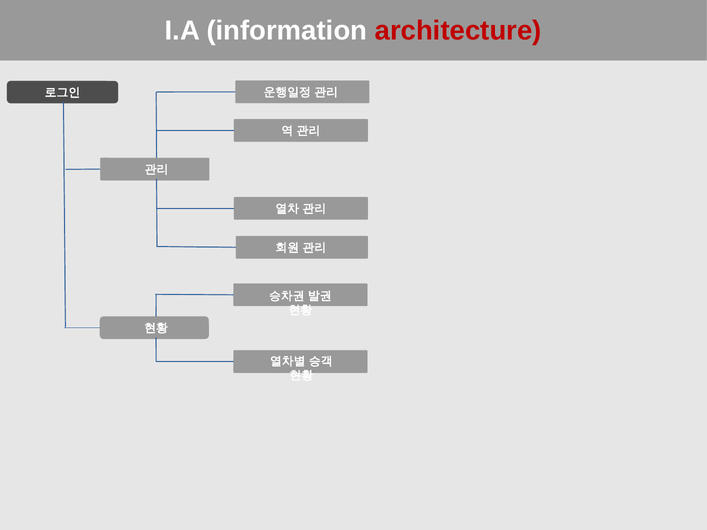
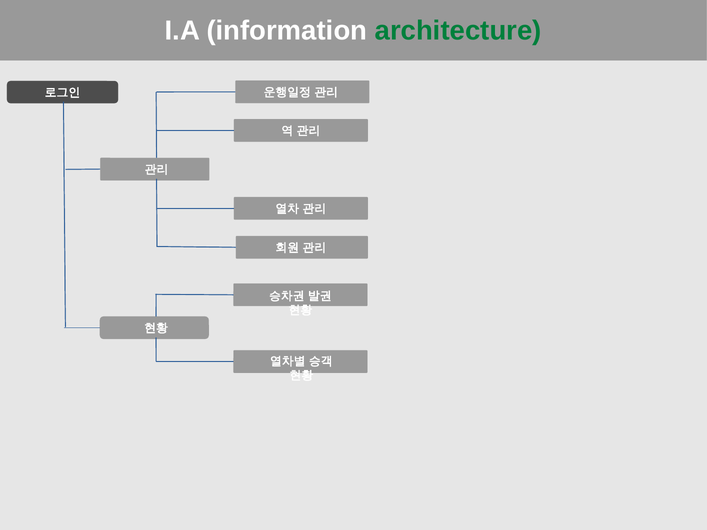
architecture colour: red -> green
